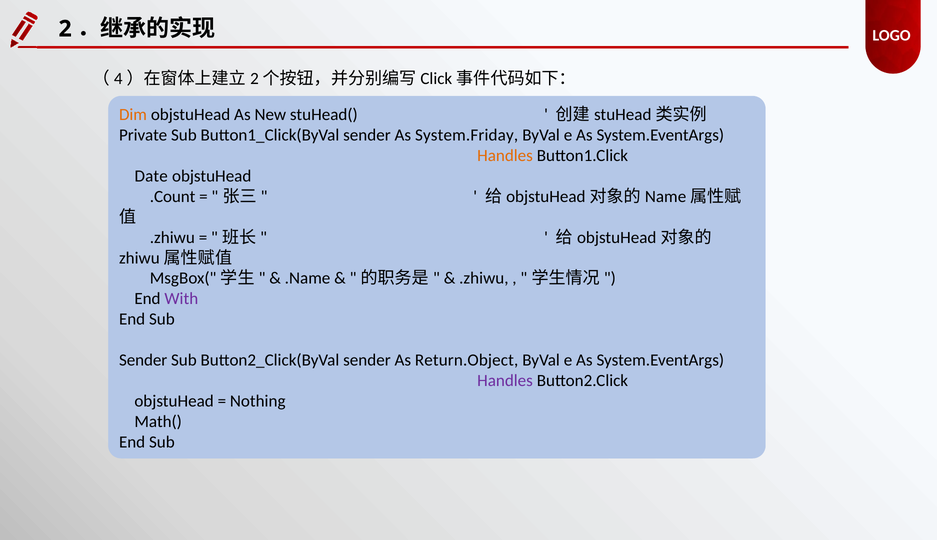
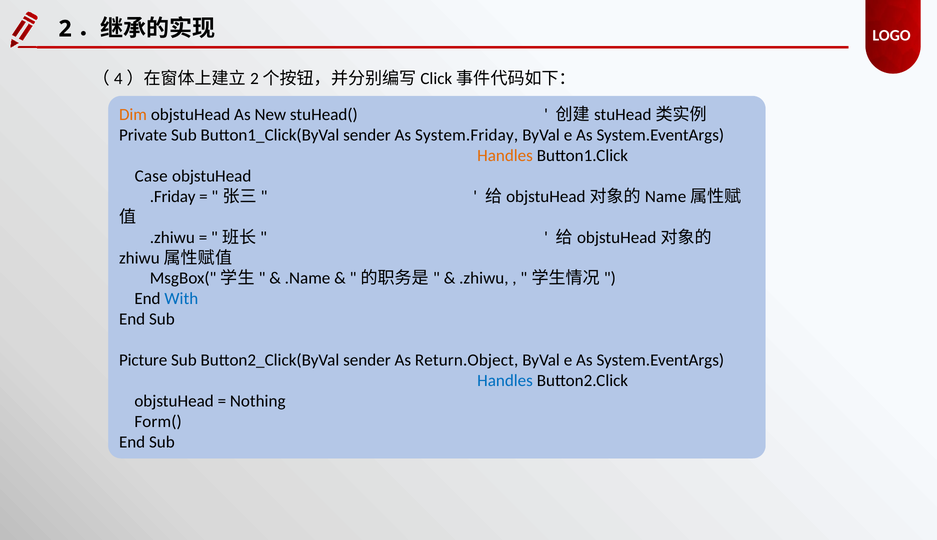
Date: Date -> Case
.Count: .Count -> .Friday
With colour: purple -> blue
Sender at (143, 360): Sender -> Picture
Handles at (505, 380) colour: purple -> blue
Math(: Math( -> Form(
